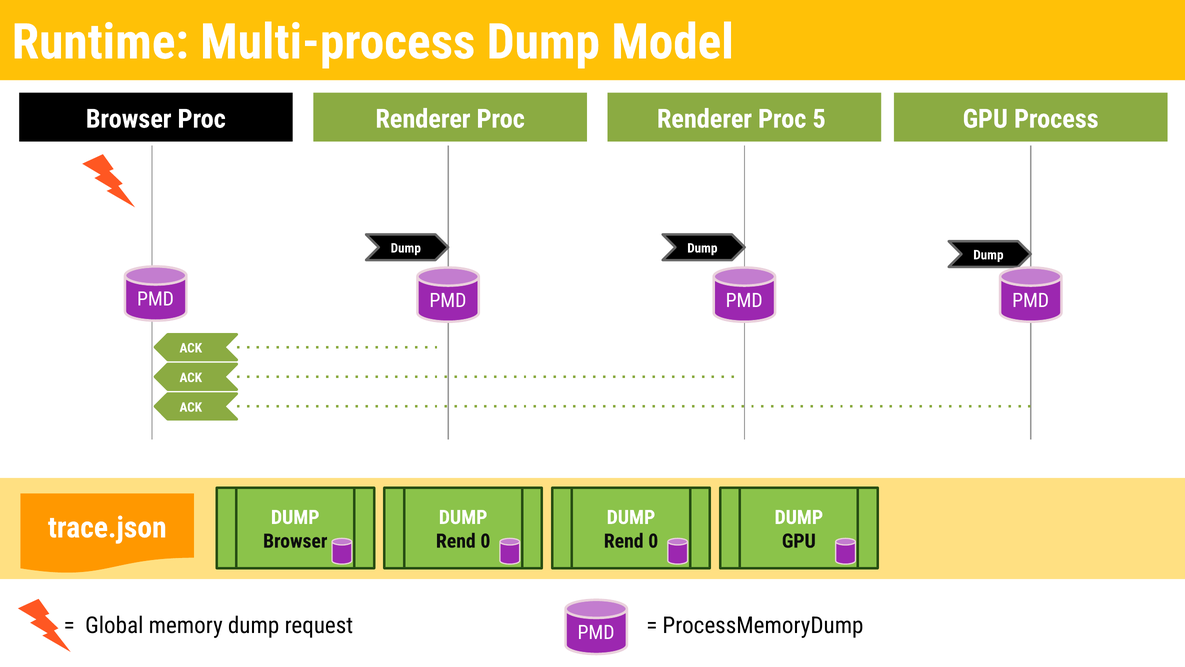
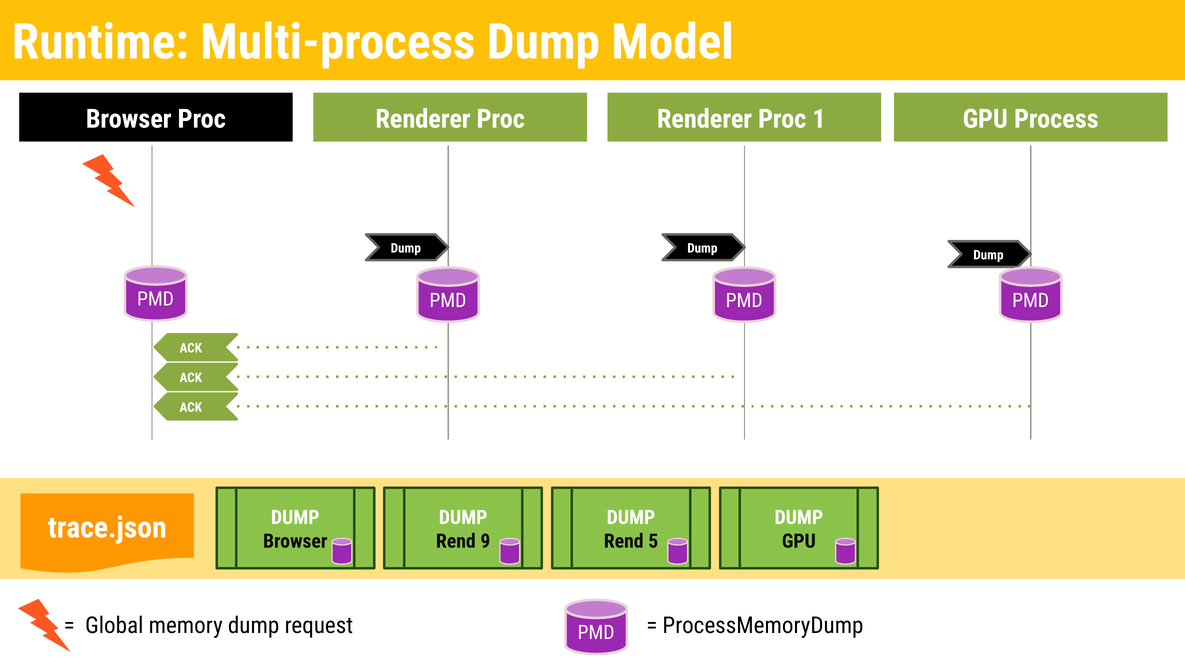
5: 5 -> 1
0 at (485, 541): 0 -> 9
0 at (653, 541): 0 -> 5
